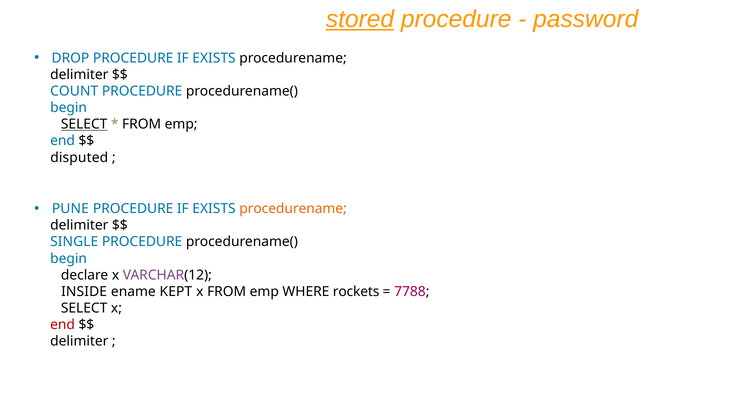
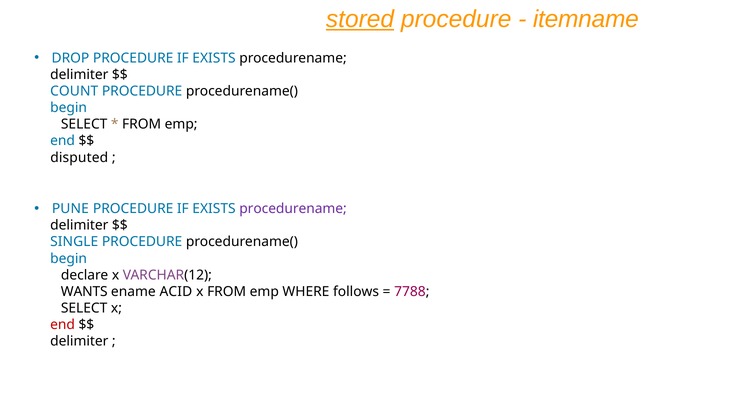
password: password -> itemname
SELECT at (84, 124) underline: present -> none
procedurename at (293, 209) colour: orange -> purple
INSIDE: INSIDE -> WANTS
KEPT: KEPT -> ACID
rockets: rockets -> follows
